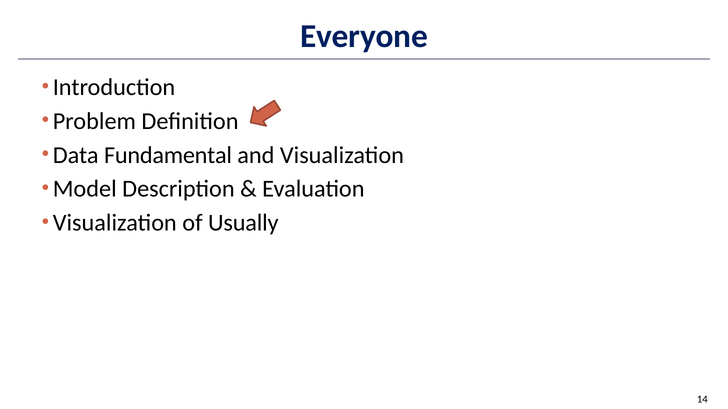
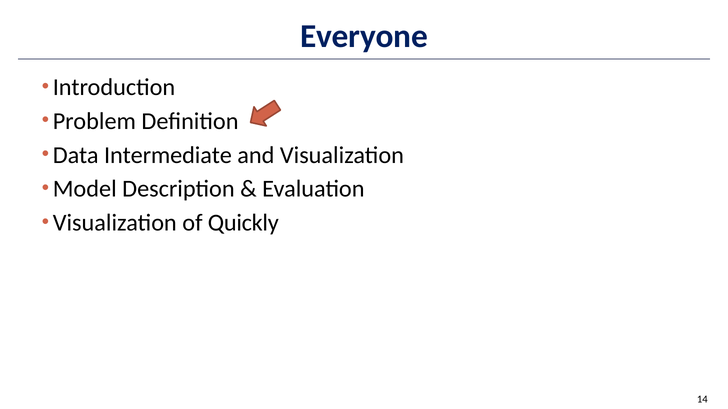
Fundamental: Fundamental -> Intermediate
Usually: Usually -> Quickly
